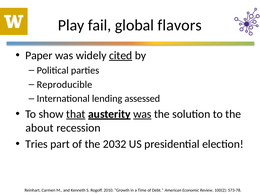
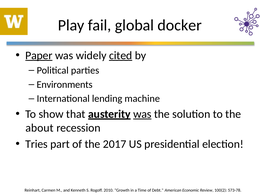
flavors: flavors -> docker
Paper underline: none -> present
Reproducible: Reproducible -> Environments
assessed: assessed -> machine
that underline: present -> none
2032: 2032 -> 2017
